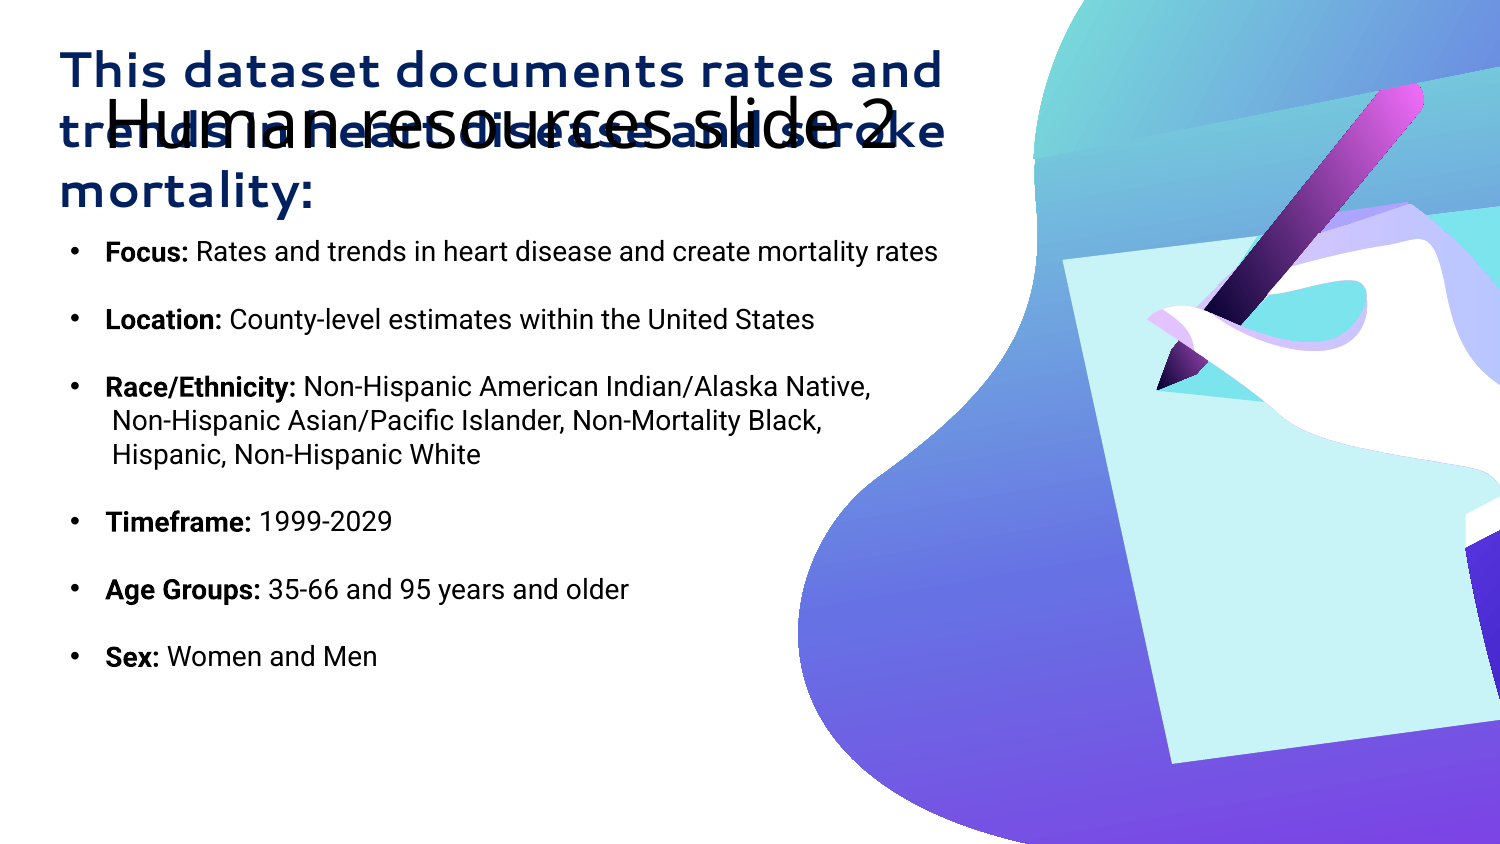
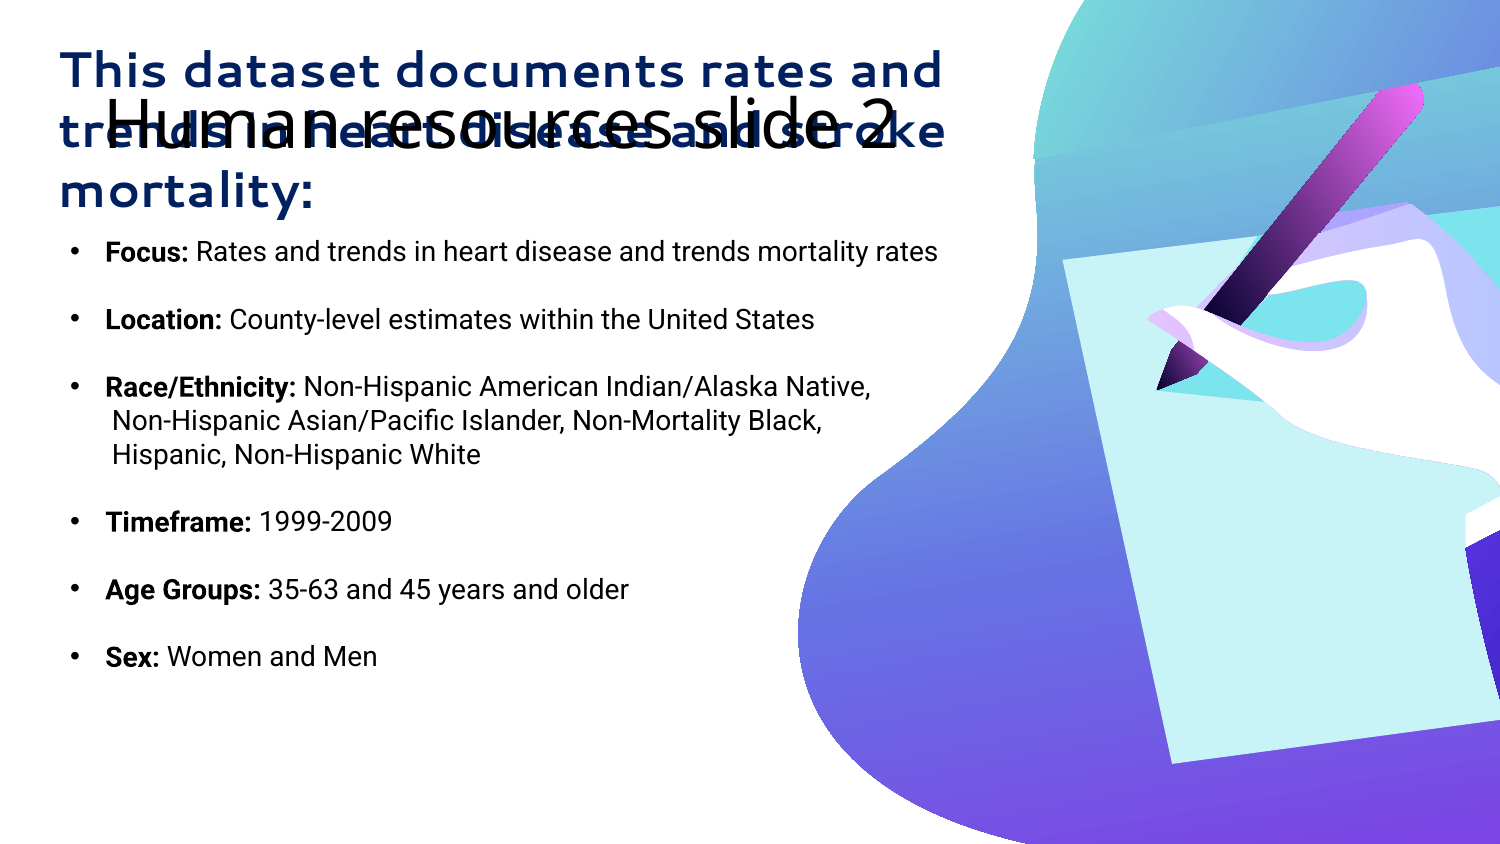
disease and create: create -> trends
1999-2029: 1999-2029 -> 1999-2009
35-66: 35-66 -> 35-63
95: 95 -> 45
